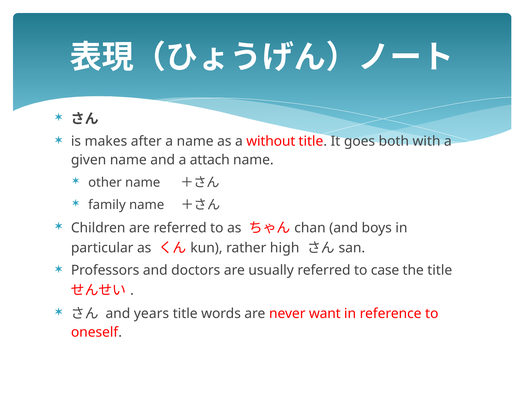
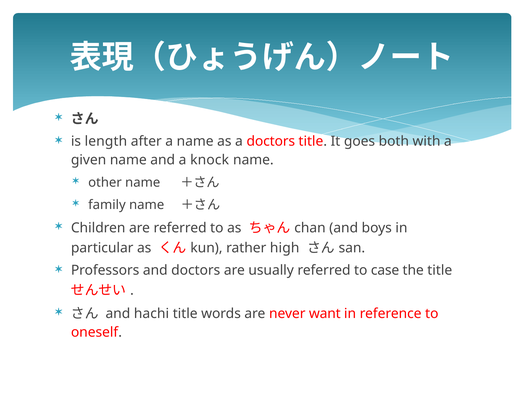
makes: makes -> length
a without: without -> doctors
attach: attach -> knock
years: years -> hachi
